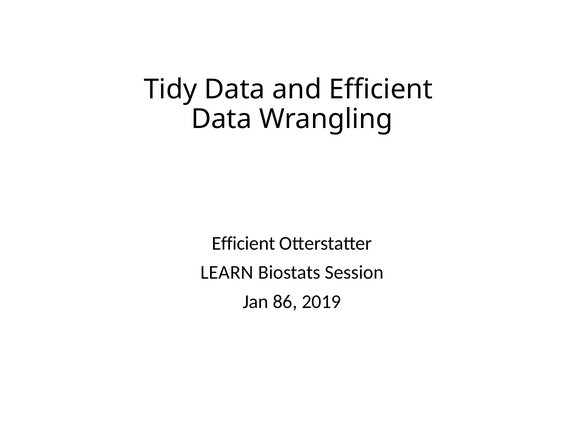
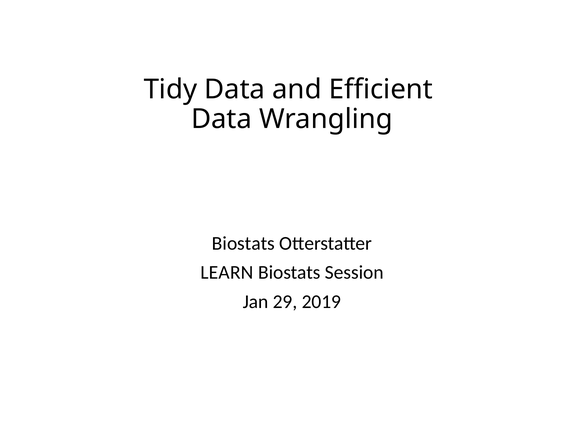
Efficient at (244, 243): Efficient -> Biostats
86: 86 -> 29
